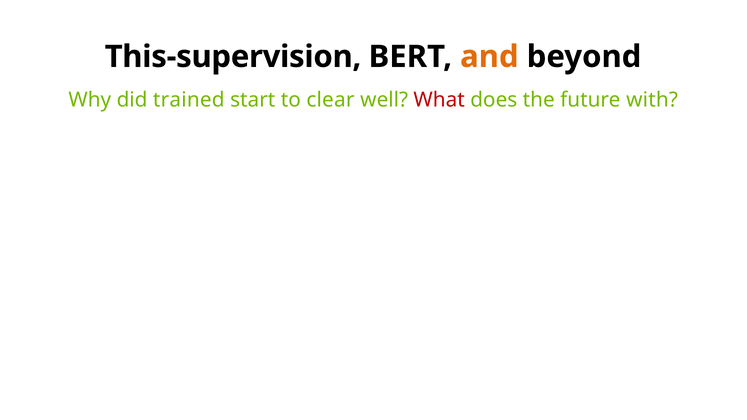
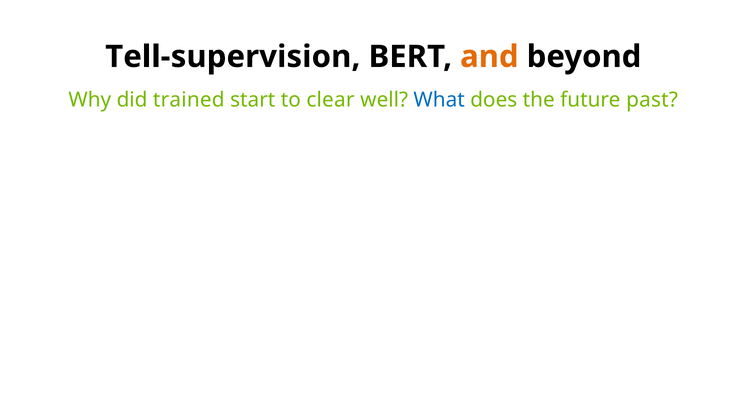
This-supervision: This-supervision -> Tell-supervision
What colour: red -> blue
with: with -> past
